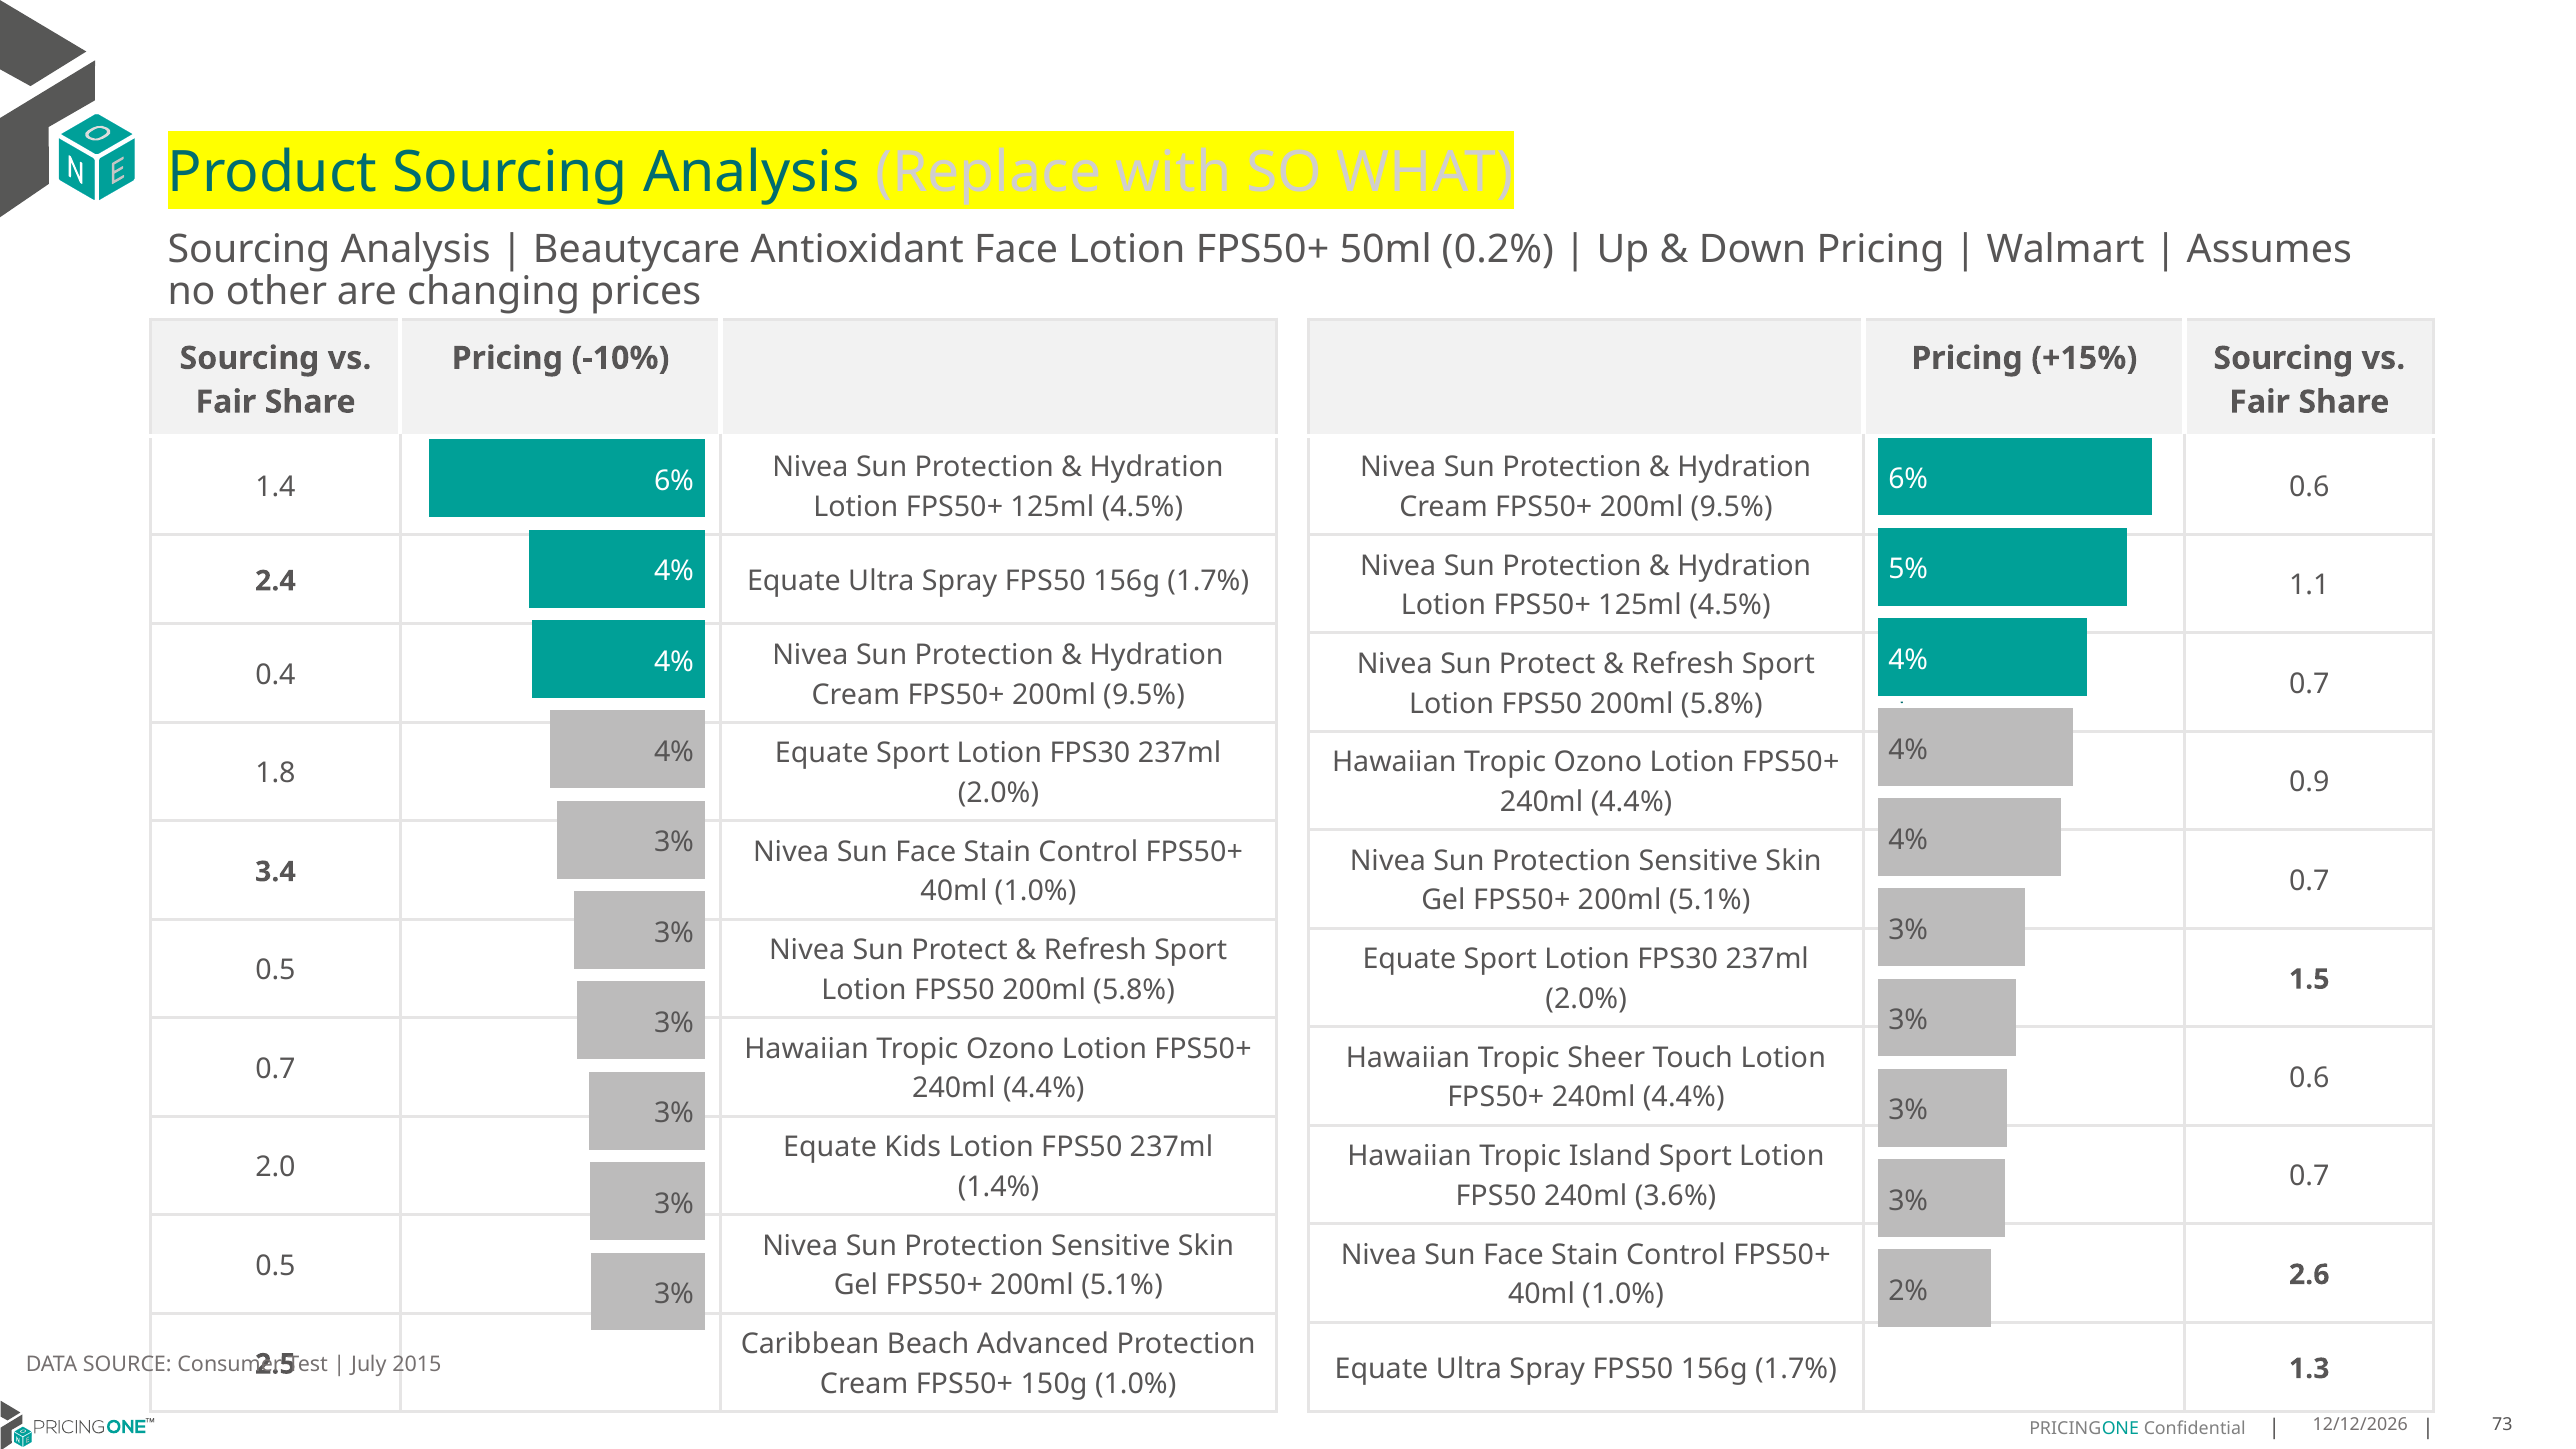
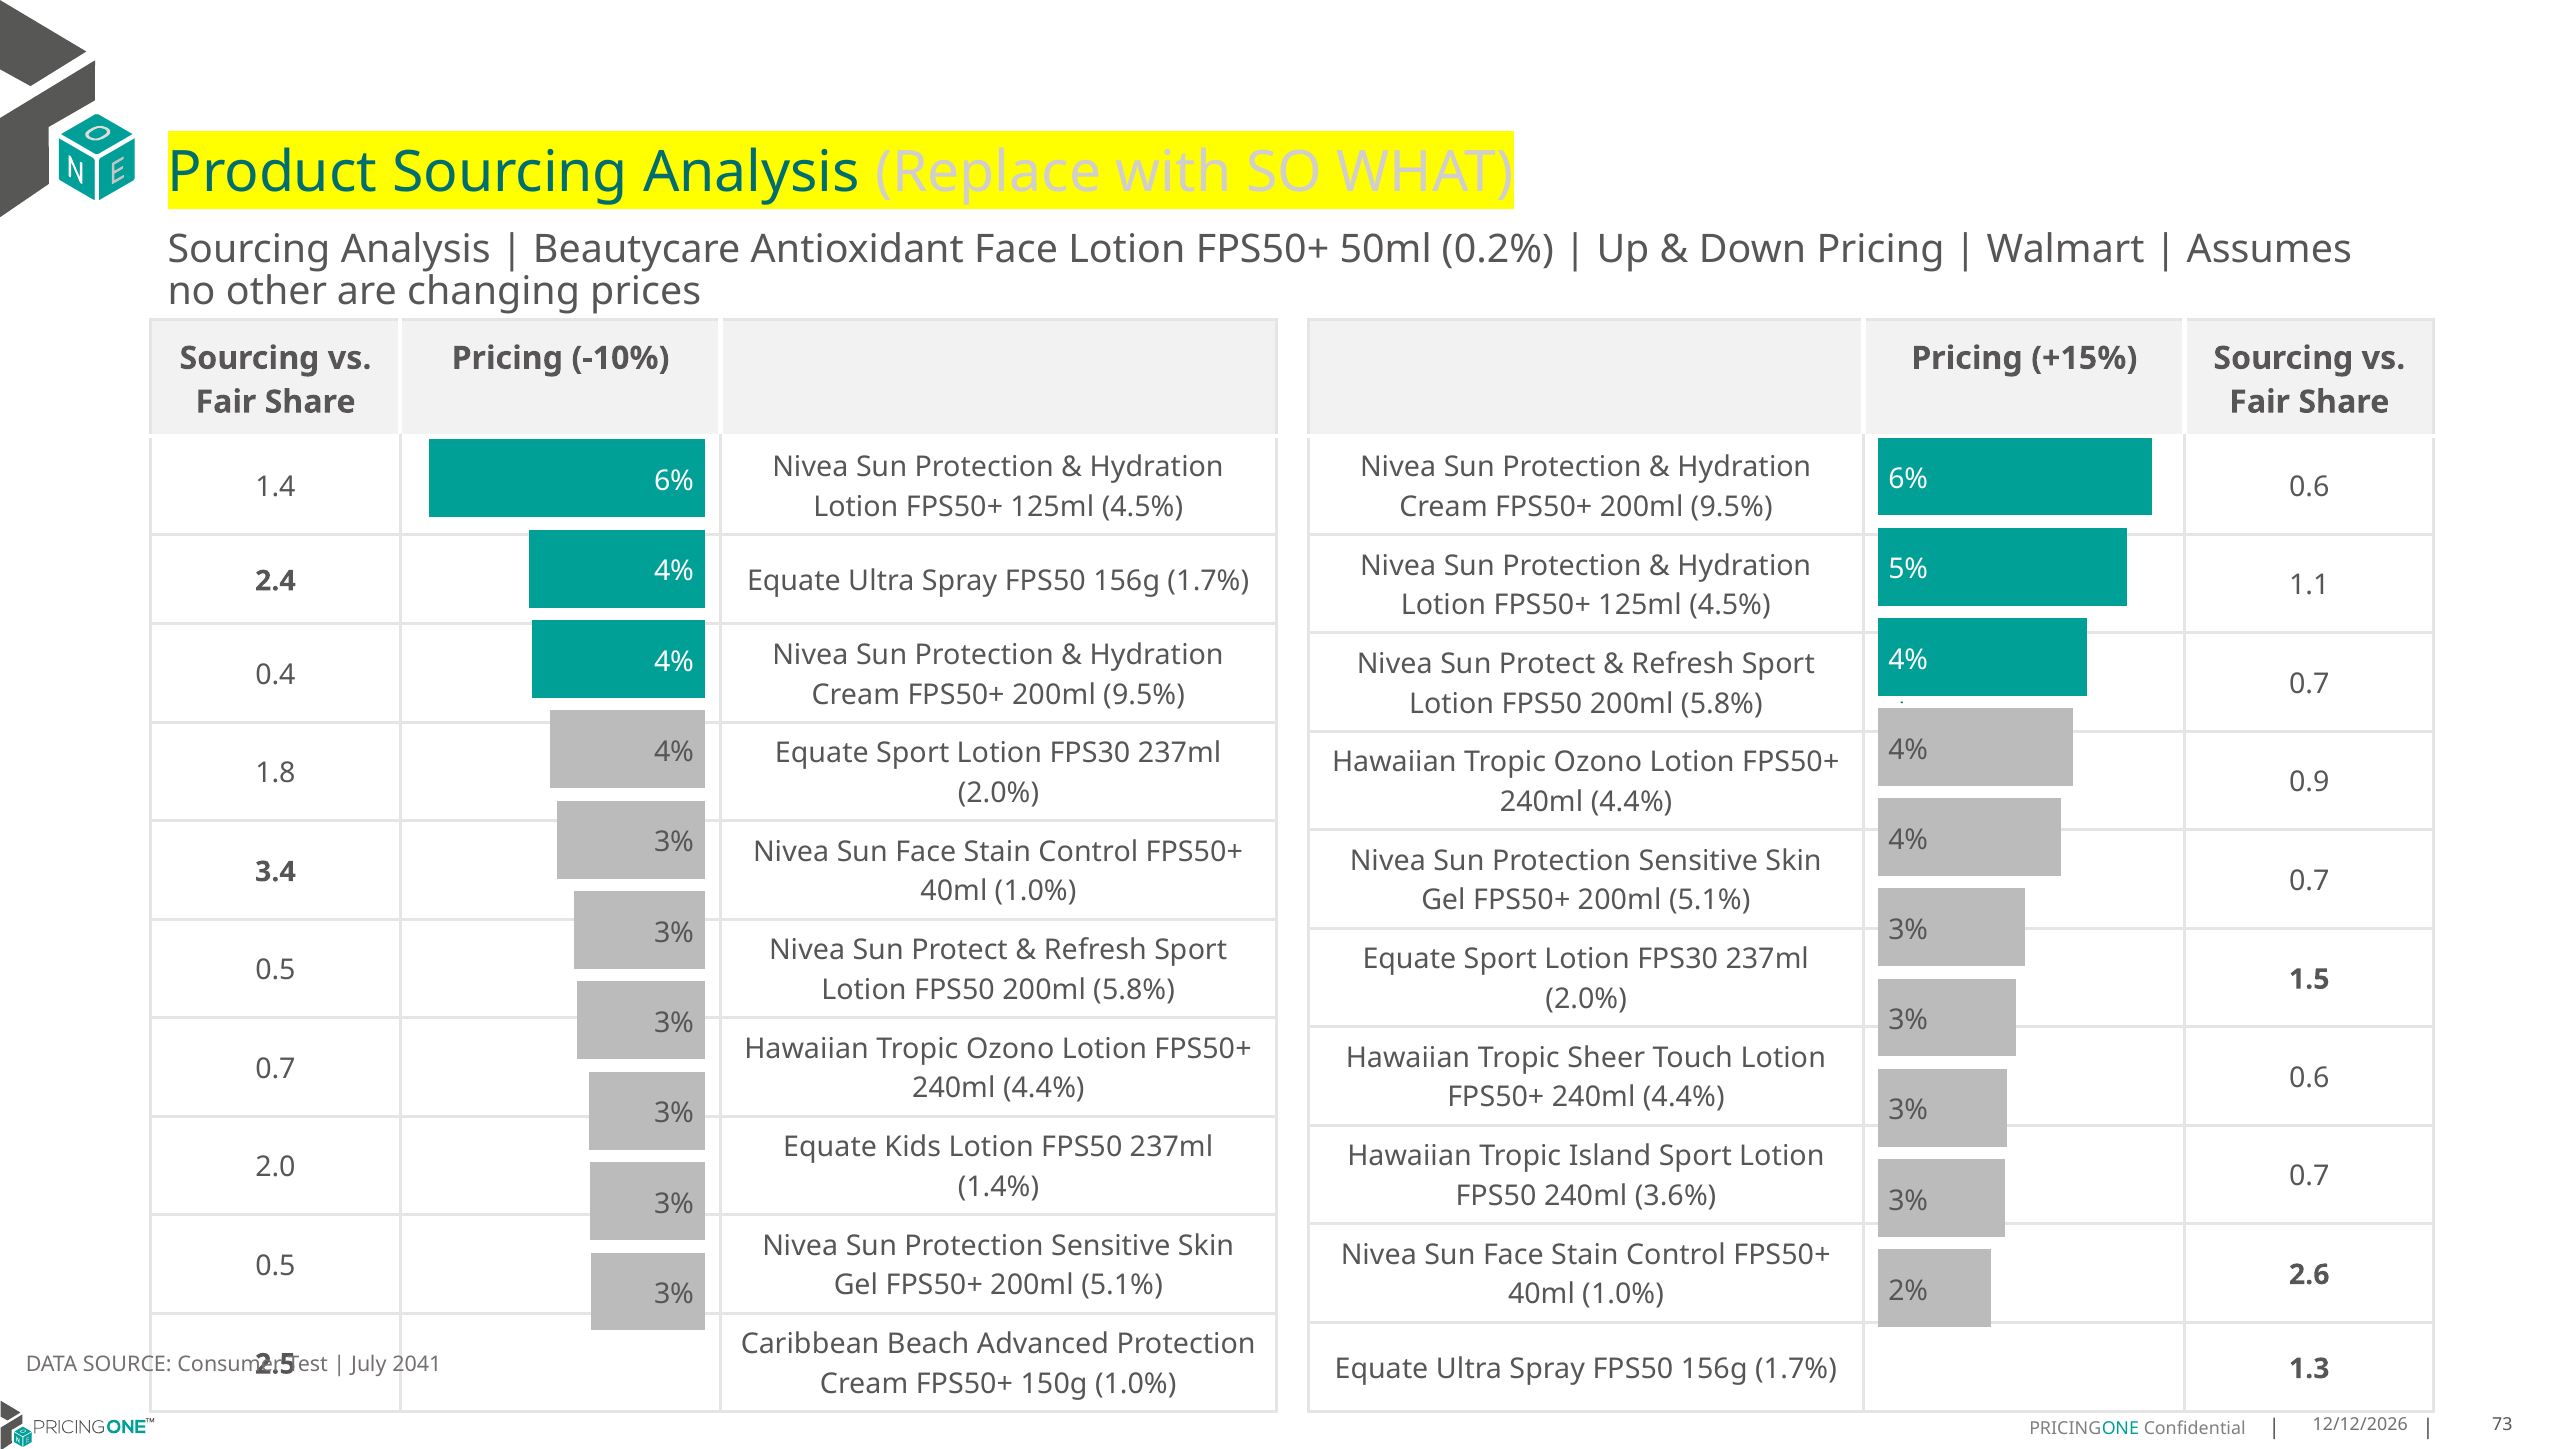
2015: 2015 -> 2041
